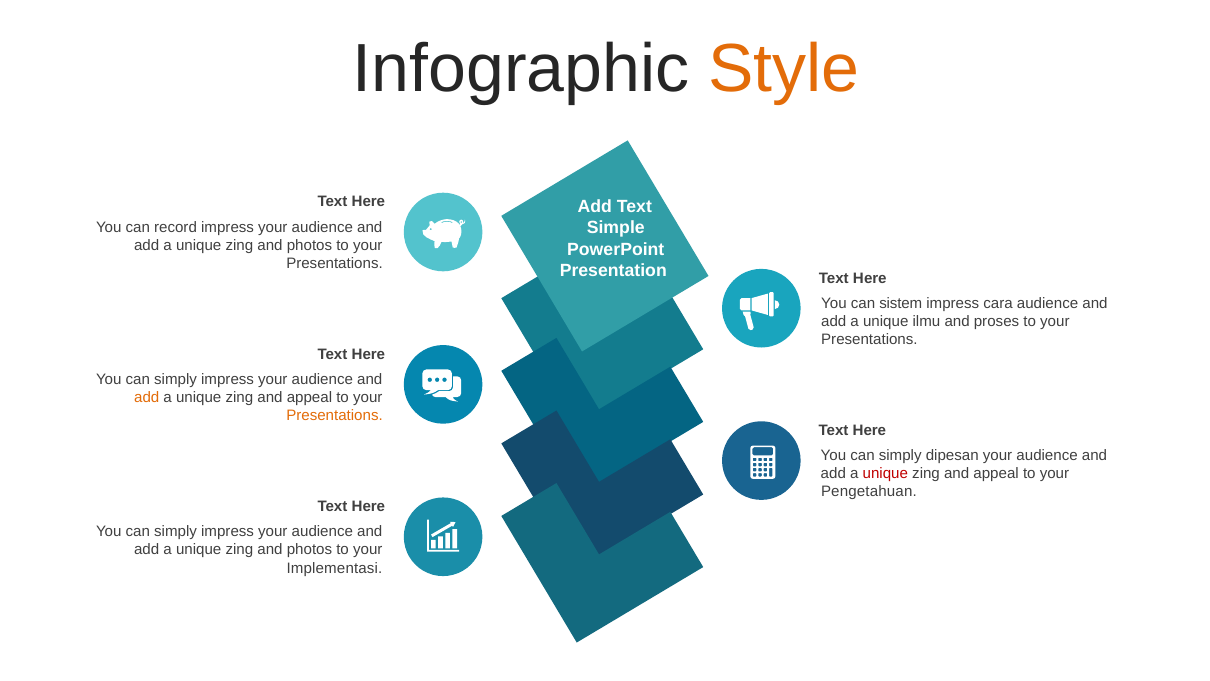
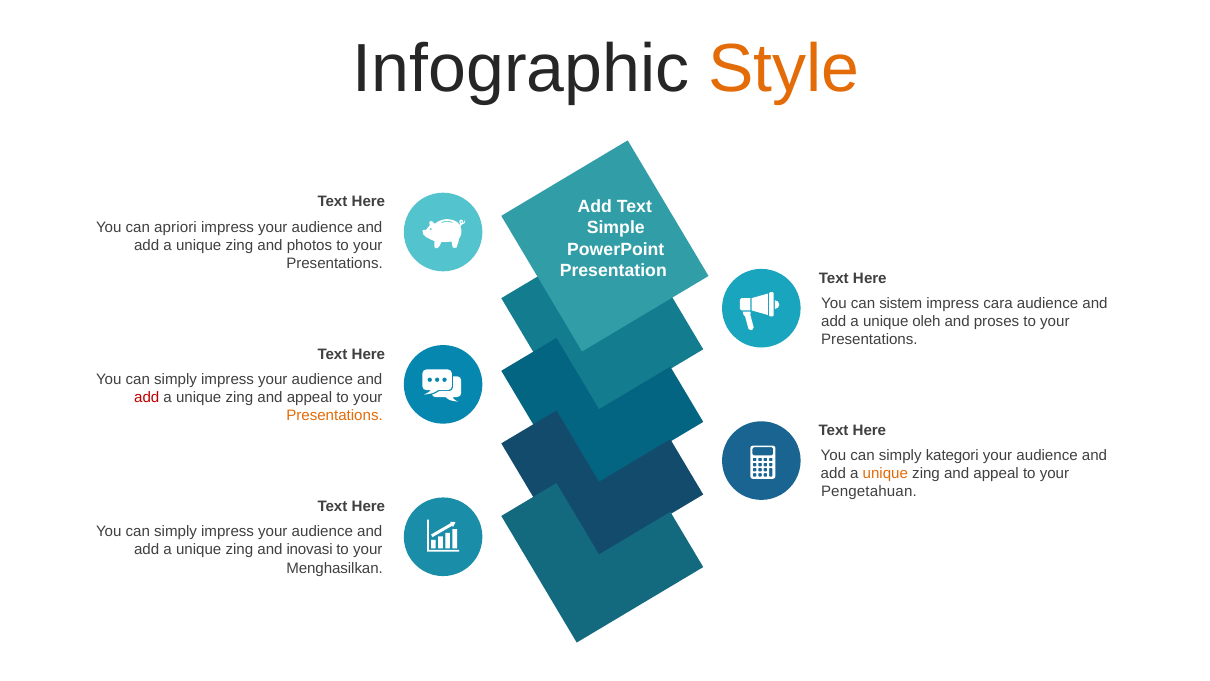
record: record -> apriori
ilmu: ilmu -> oleh
add at (147, 397) colour: orange -> red
dipesan: dipesan -> kategori
unique at (885, 474) colour: red -> orange
photos at (309, 550): photos -> inovasi
Implementasi: Implementasi -> Menghasilkan
